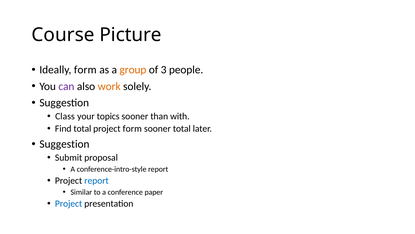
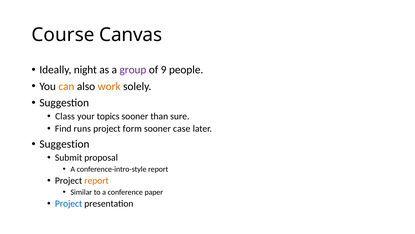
Picture: Picture -> Canvas
Ideally form: form -> night
group colour: orange -> purple
3: 3 -> 9
can colour: purple -> orange
with: with -> sure
Find total: total -> runs
sooner total: total -> case
report at (97, 180) colour: blue -> orange
